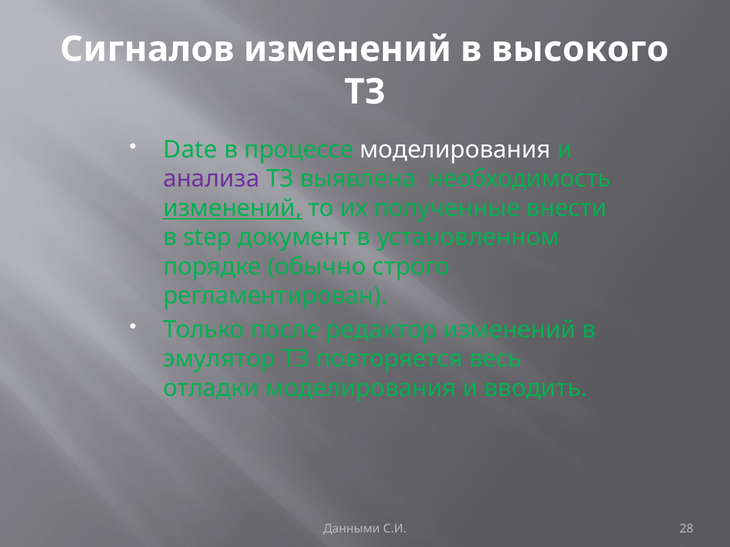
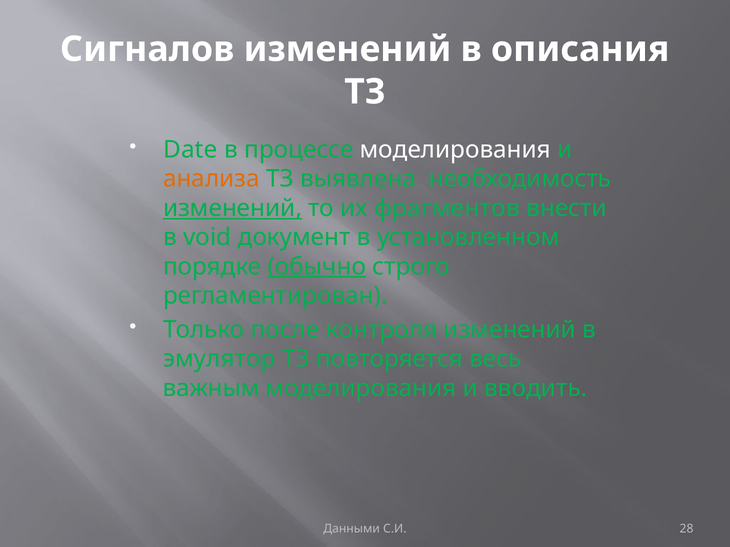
высокого: высокого -> описания
анализа colour: purple -> orange
полученные: полученные -> фрагментов
step: step -> void
обычно underline: none -> present
редактор: редактор -> контроля
отладки: отладки -> важным
